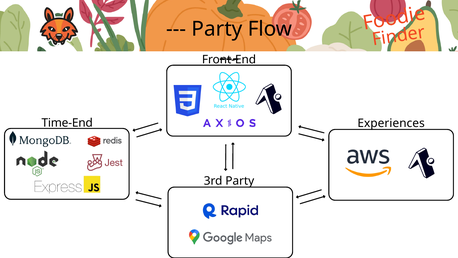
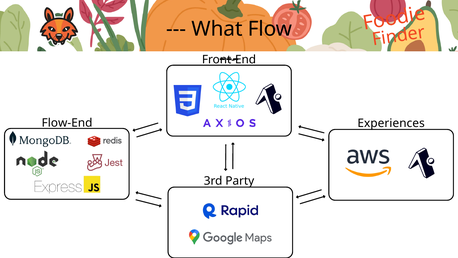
Party at (217, 29): Party -> What
Time-End: Time-End -> Flow-End
